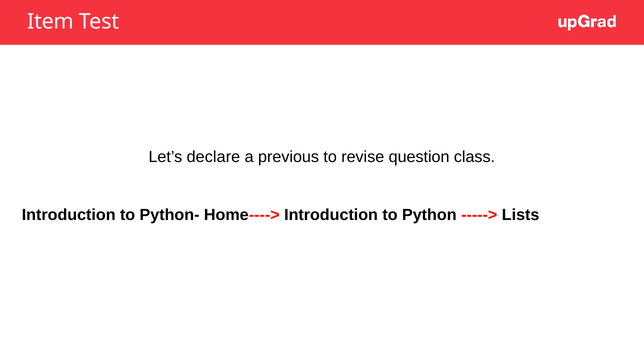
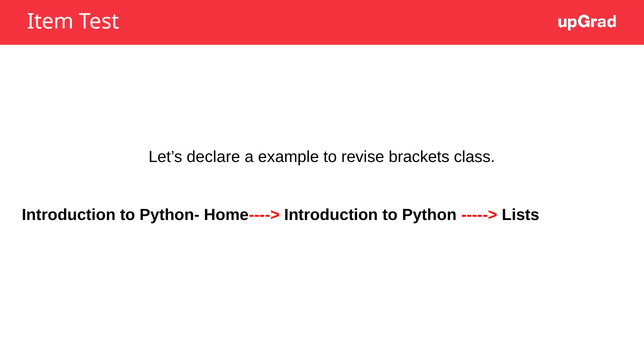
previous: previous -> example
question: question -> brackets
